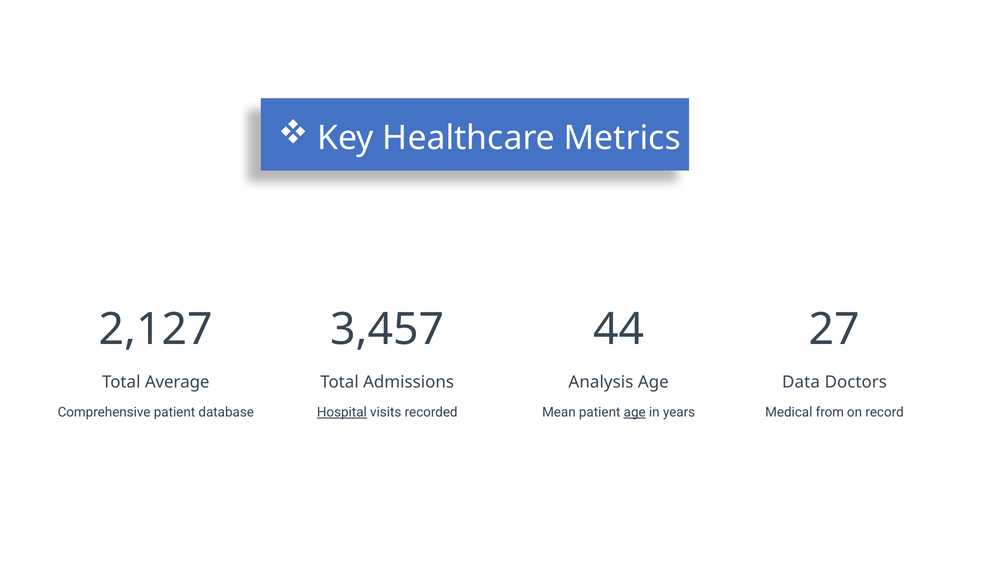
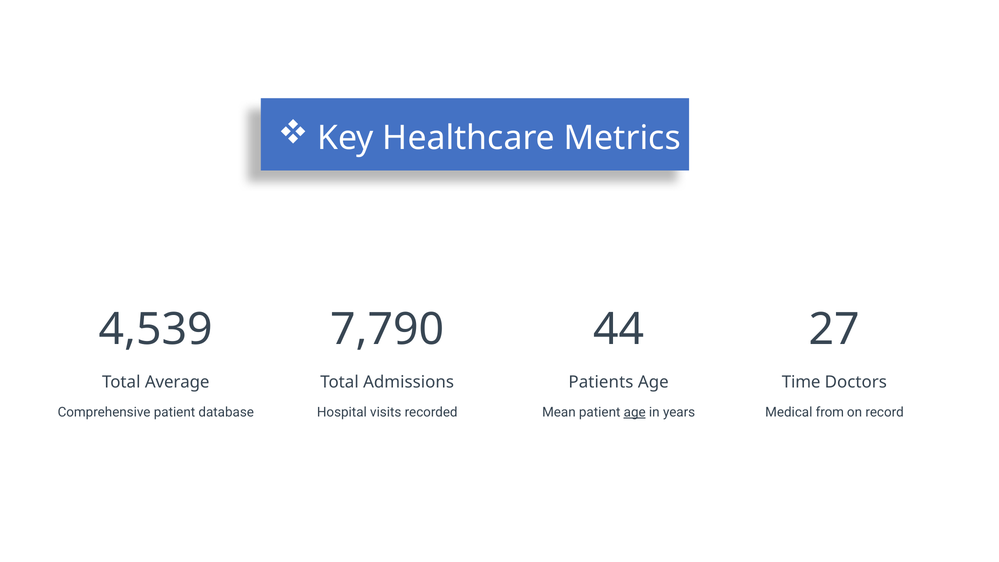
2,127: 2,127 -> 4,539
3,457: 3,457 -> 7,790
Analysis: Analysis -> Patients
Data: Data -> Time
Hospital underline: present -> none
